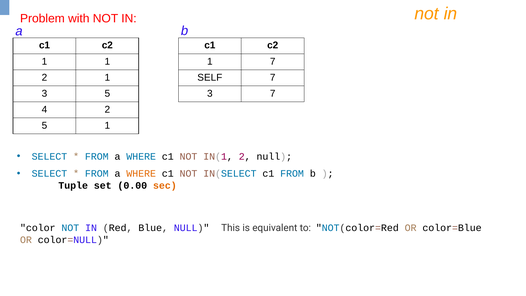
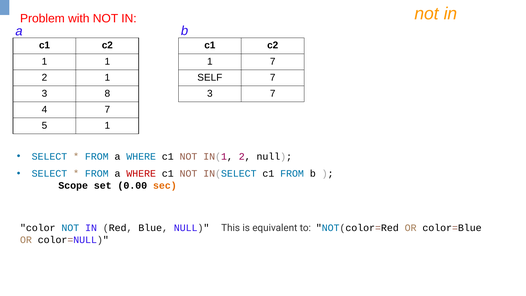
3 5: 5 -> 8
4 2: 2 -> 7
WHERE at (141, 174) colour: orange -> red
Tuple: Tuple -> Scope
